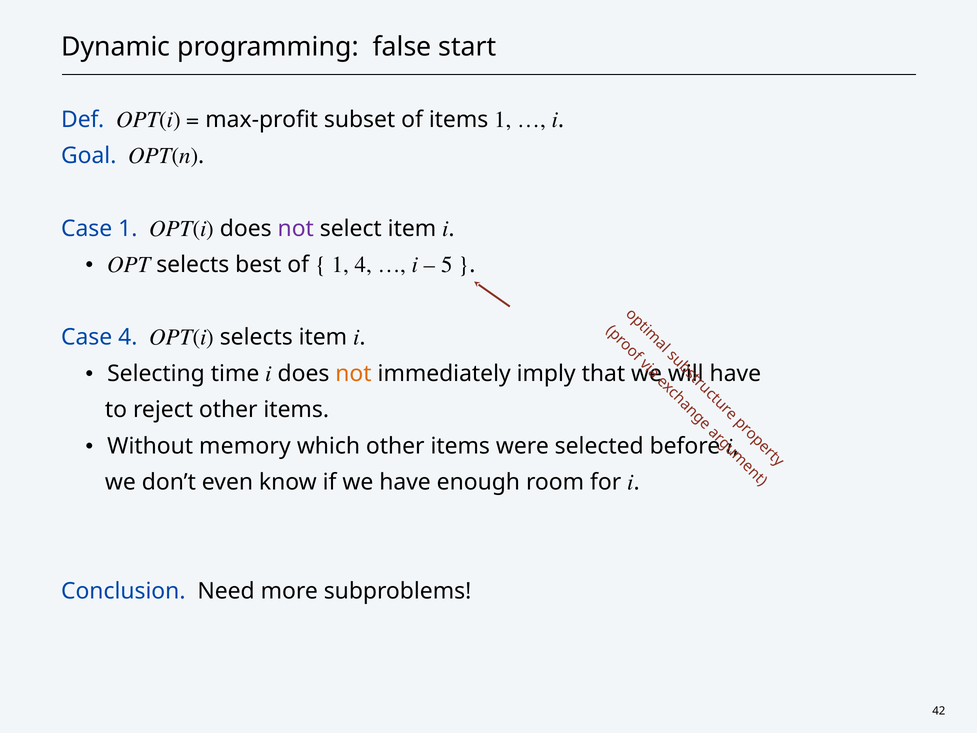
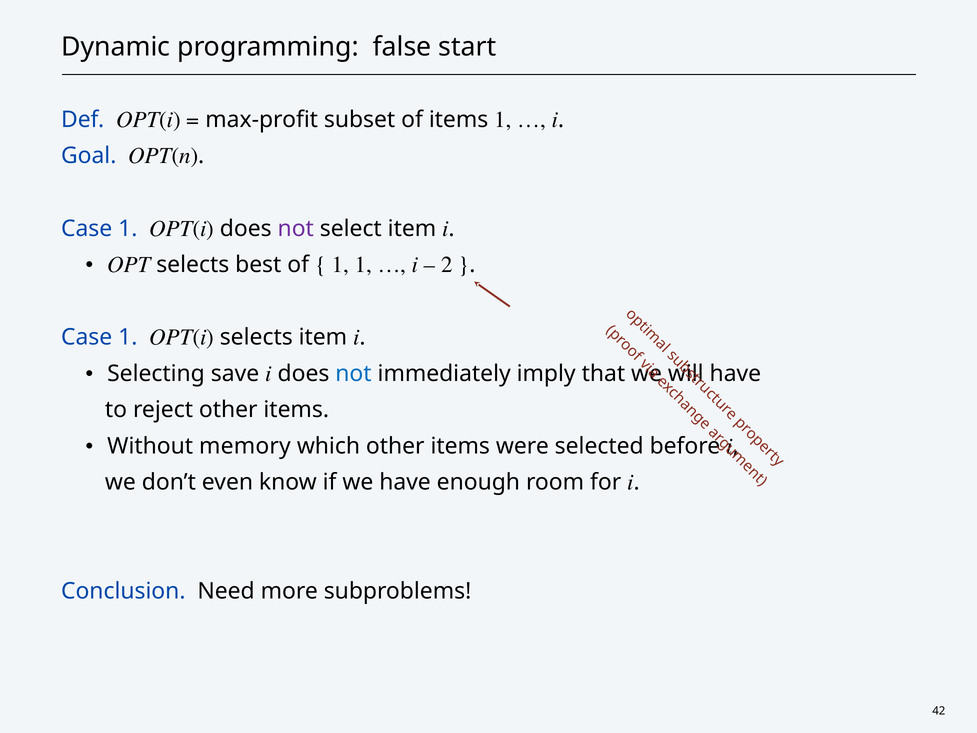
1 4: 4 -> 1
5: 5 -> 2
4 at (128, 337): 4 -> 1
time: time -> save
not at (353, 373) colour: orange -> blue
